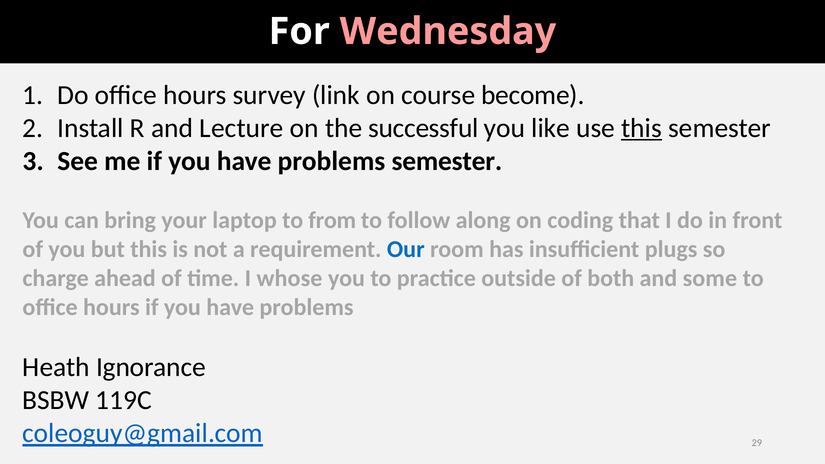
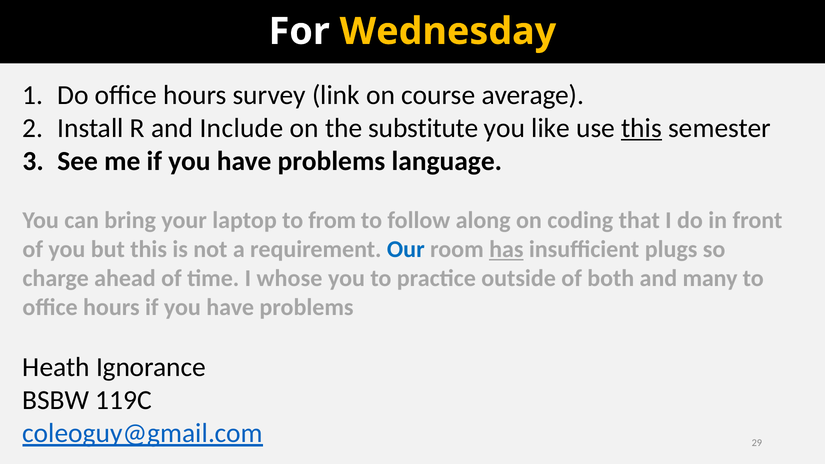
Wednesday colour: pink -> yellow
become: become -> average
Lecture: Lecture -> Include
successful: successful -> substitute
problems semester: semester -> language
has underline: none -> present
some: some -> many
